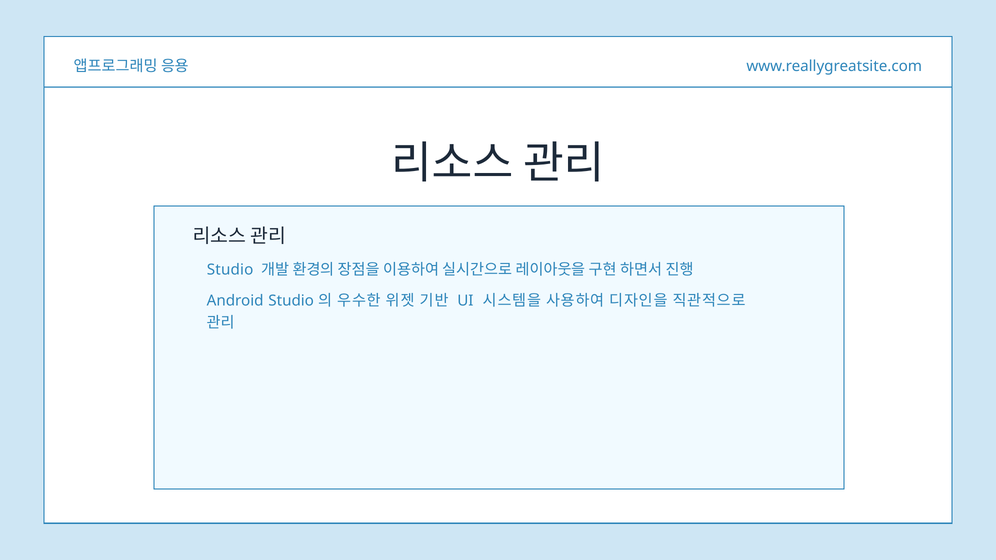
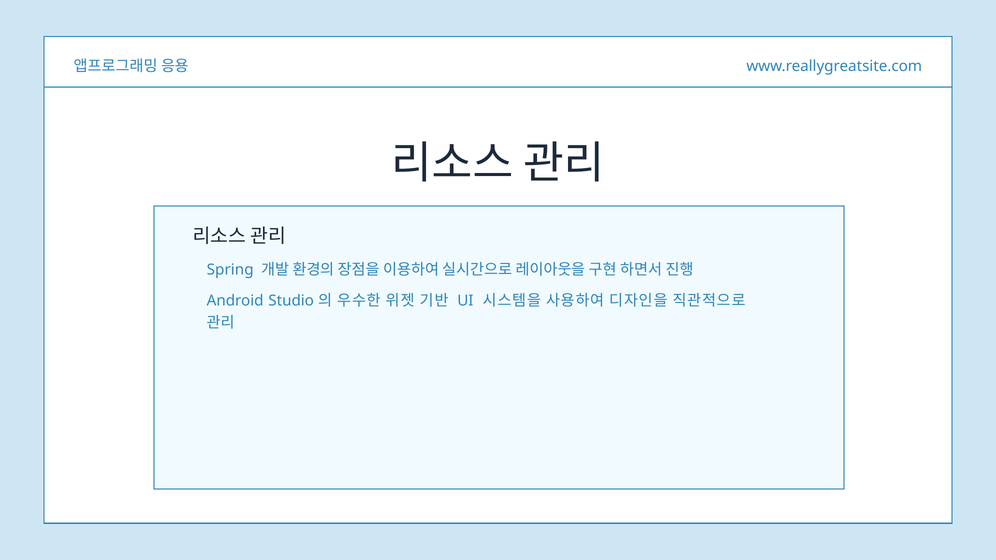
Studio at (230, 270): Studio -> Spring
